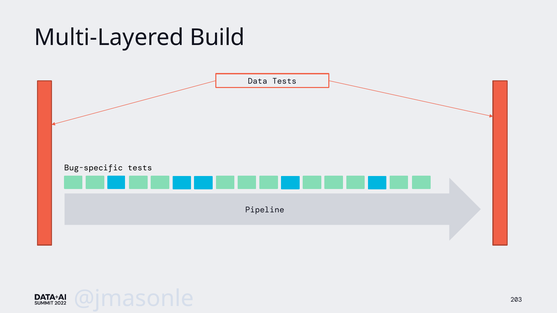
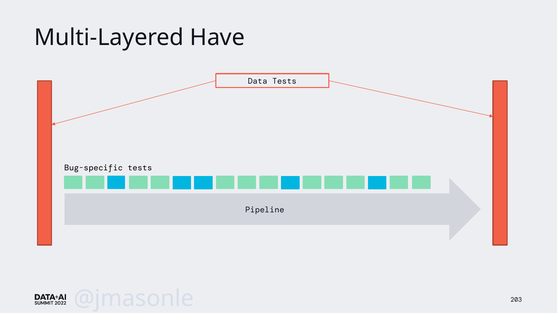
Build: Build -> Have
